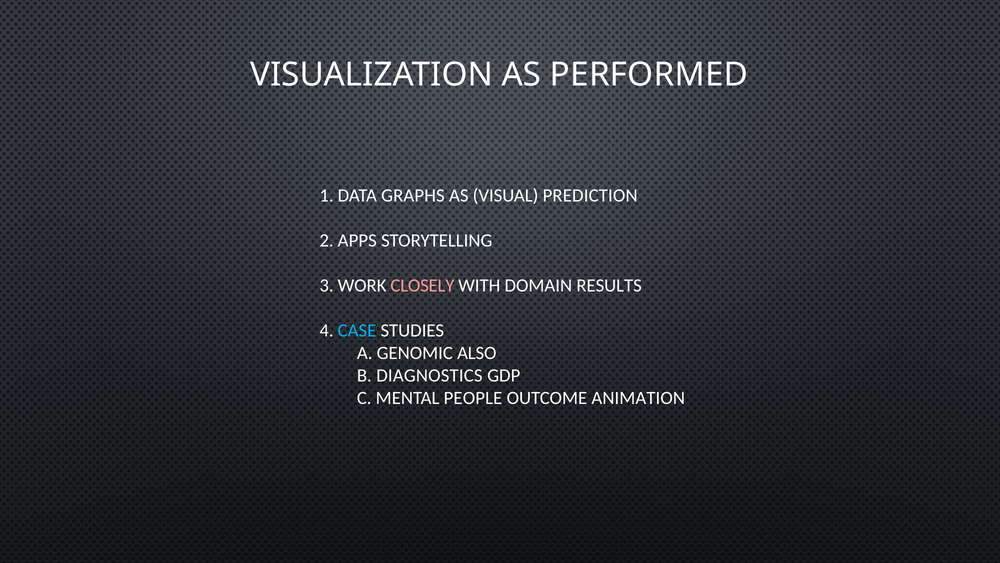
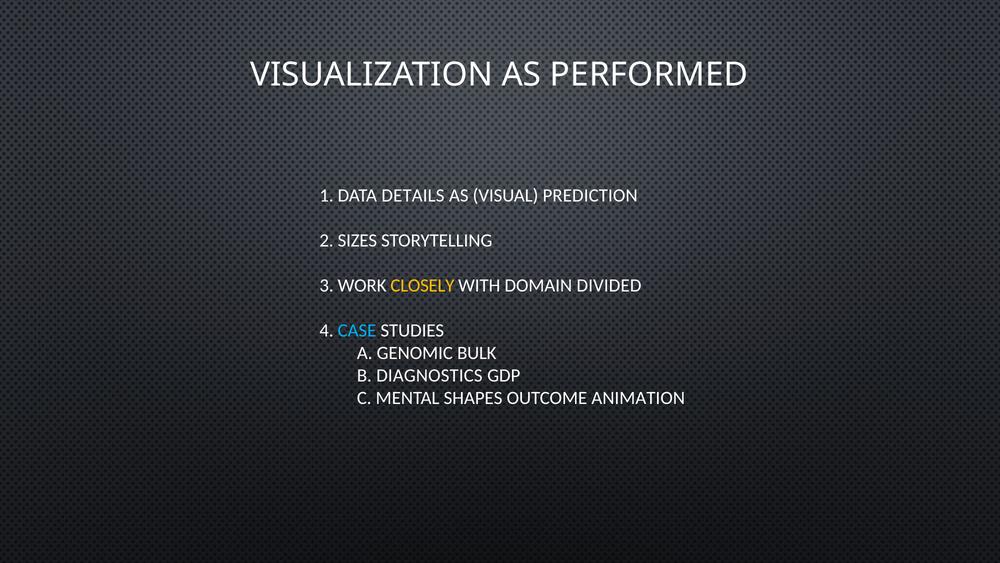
GRAPHS: GRAPHS -> DETAILS
APPS: APPS -> SIZES
CLOSELY colour: pink -> yellow
RESULTS: RESULTS -> DIVIDED
ALSO: ALSO -> BULK
PEOPLE: PEOPLE -> SHAPES
